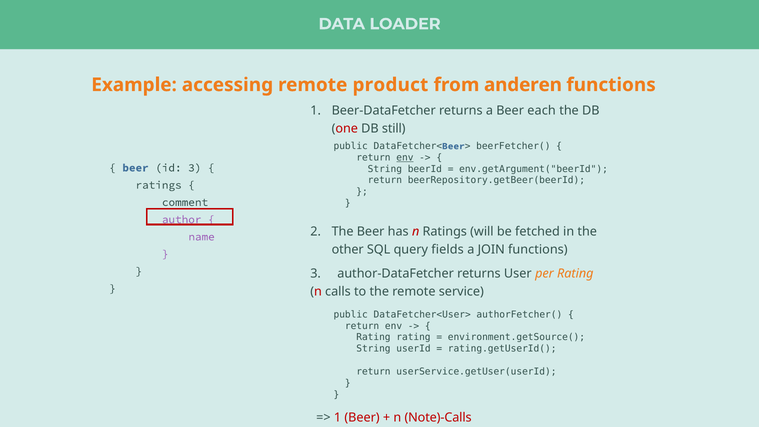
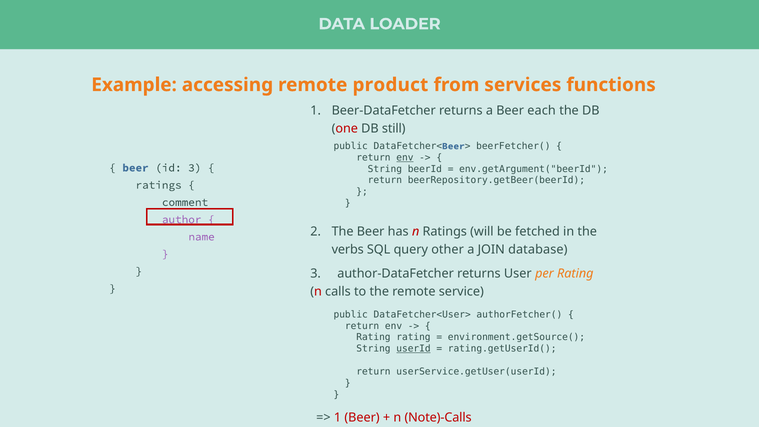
anderen: anderen -> services
other: other -> verbs
fields: fields -> other
JOIN functions: functions -> database
userId underline: none -> present
